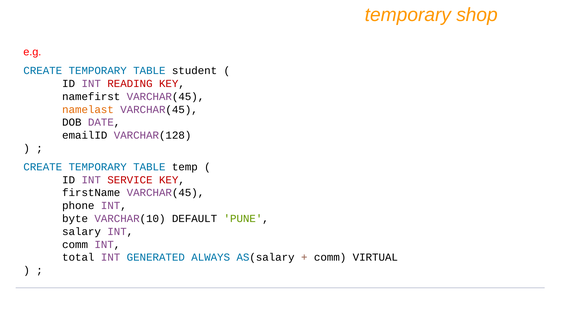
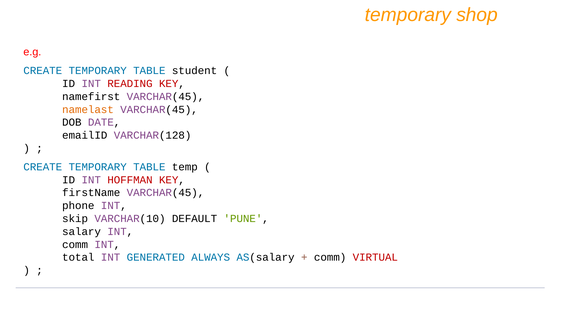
SERVICE: SERVICE -> HOFFMAN
byte: byte -> skip
VIRTUAL colour: black -> red
